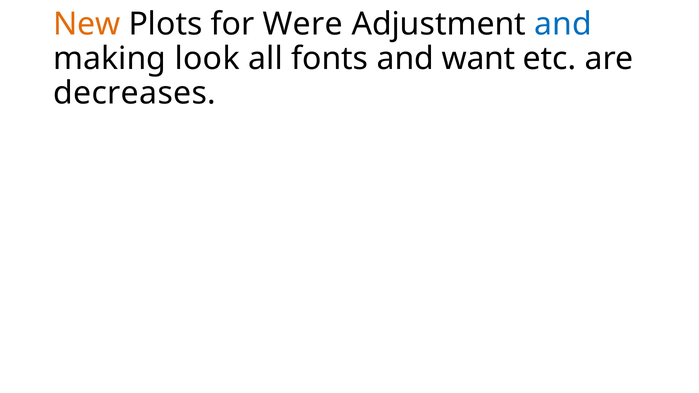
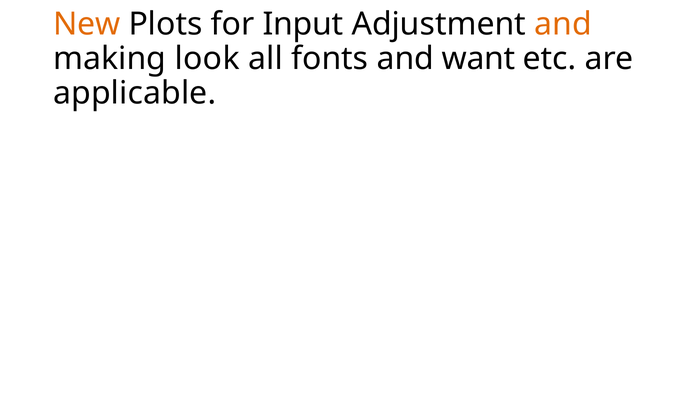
Were: Were -> Input
and at (563, 24) colour: blue -> orange
decreases: decreases -> applicable
